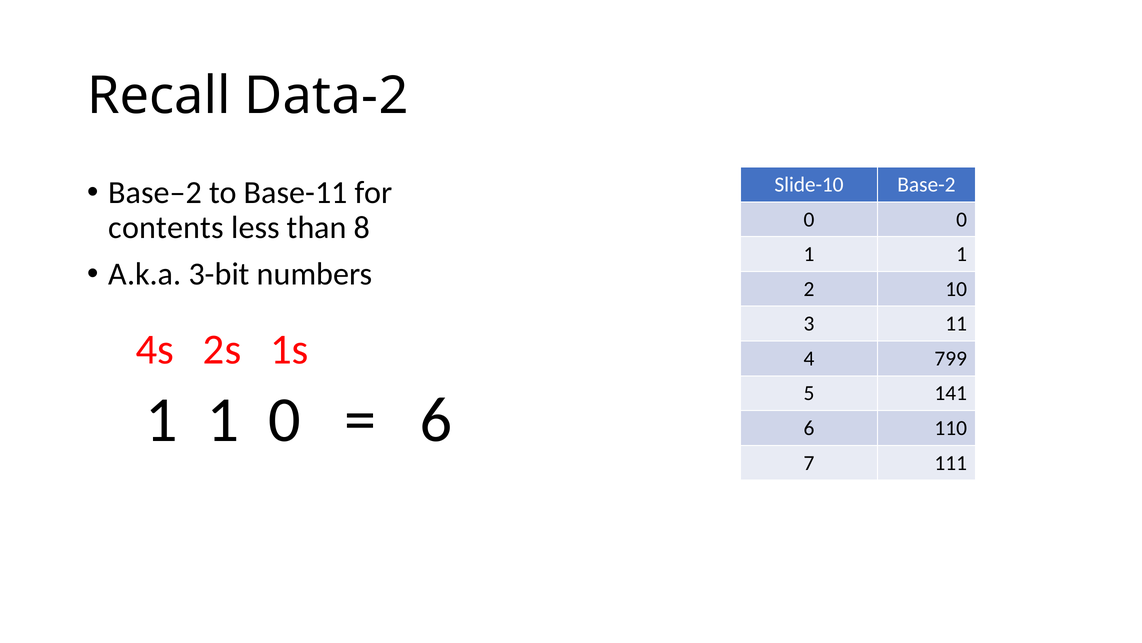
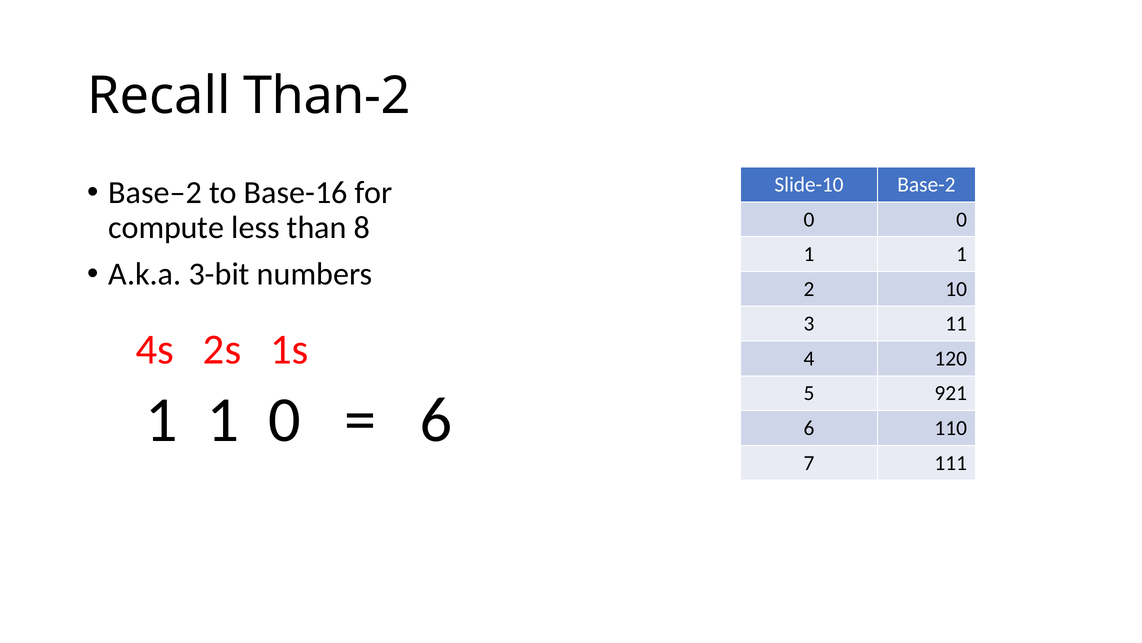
Data-2: Data-2 -> Than-2
Base-11: Base-11 -> Base-16
contents: contents -> compute
799: 799 -> 120
141: 141 -> 921
